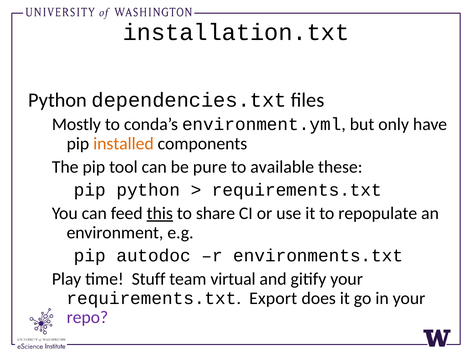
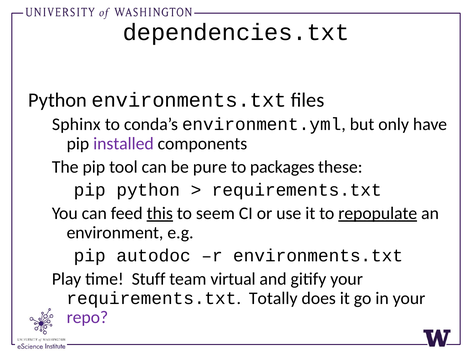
installation.txt: installation.txt -> dependencies.txt
Python dependencies.txt: dependencies.txt -> environments.txt
Mostly: Mostly -> Sphinx
installed colour: orange -> purple
available: available -> packages
share: share -> seem
repopulate underline: none -> present
Export: Export -> Totally
